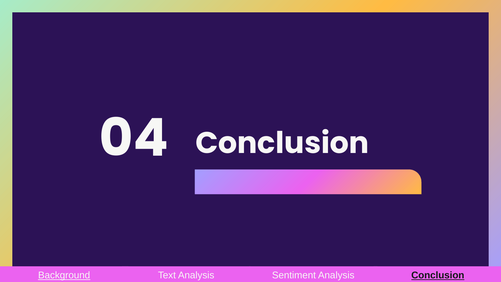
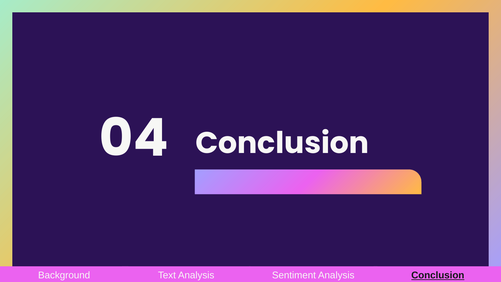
Background underline: present -> none
